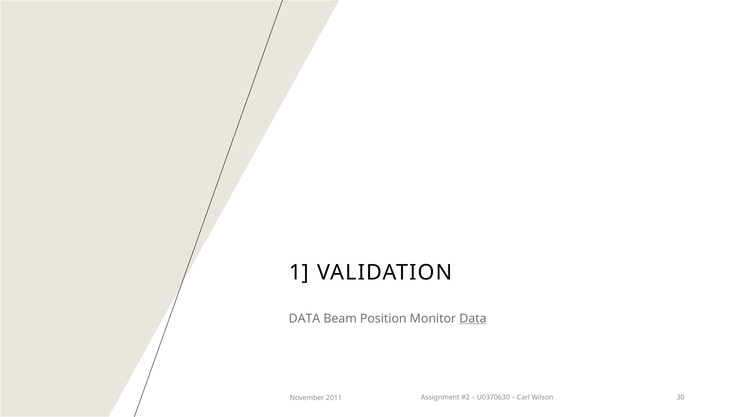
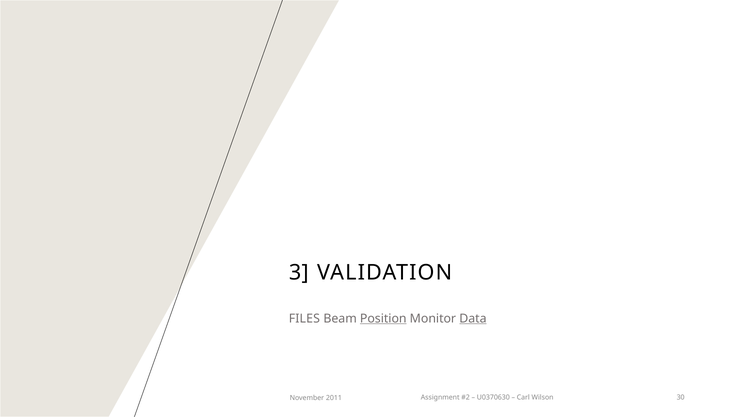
1: 1 -> 3
DATA at (304, 318): DATA -> FILES
Position underline: none -> present
